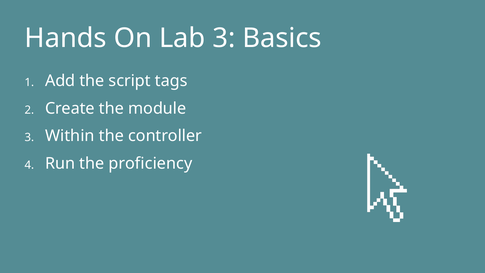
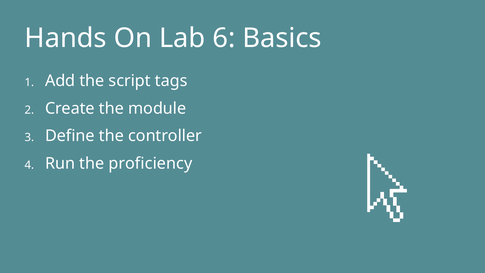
Lab 3: 3 -> 6
Within: Within -> Define
